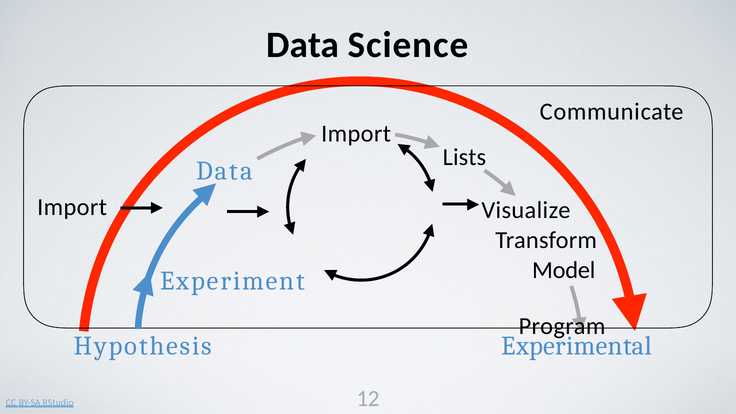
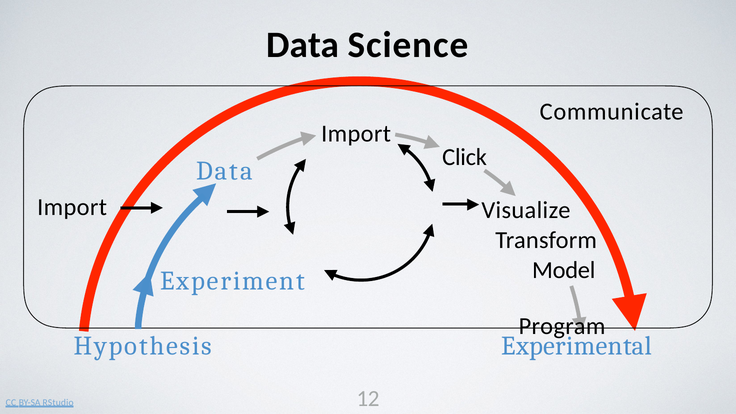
Lists: Lists -> Click
